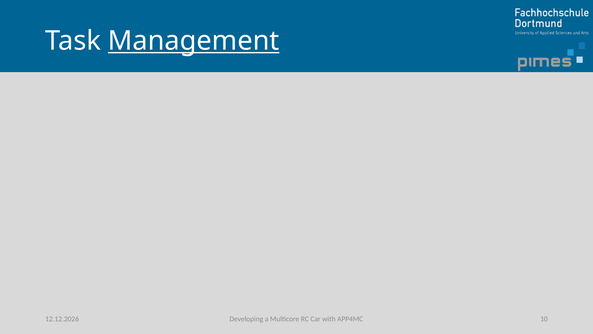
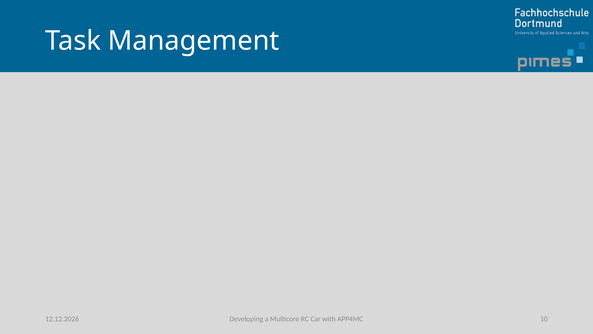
Management underline: present -> none
